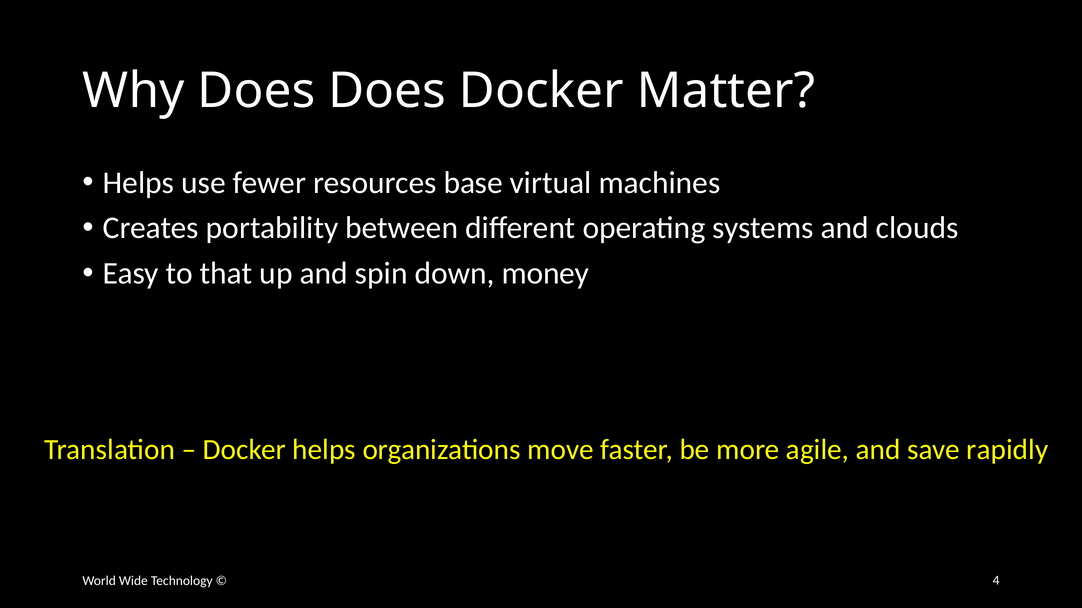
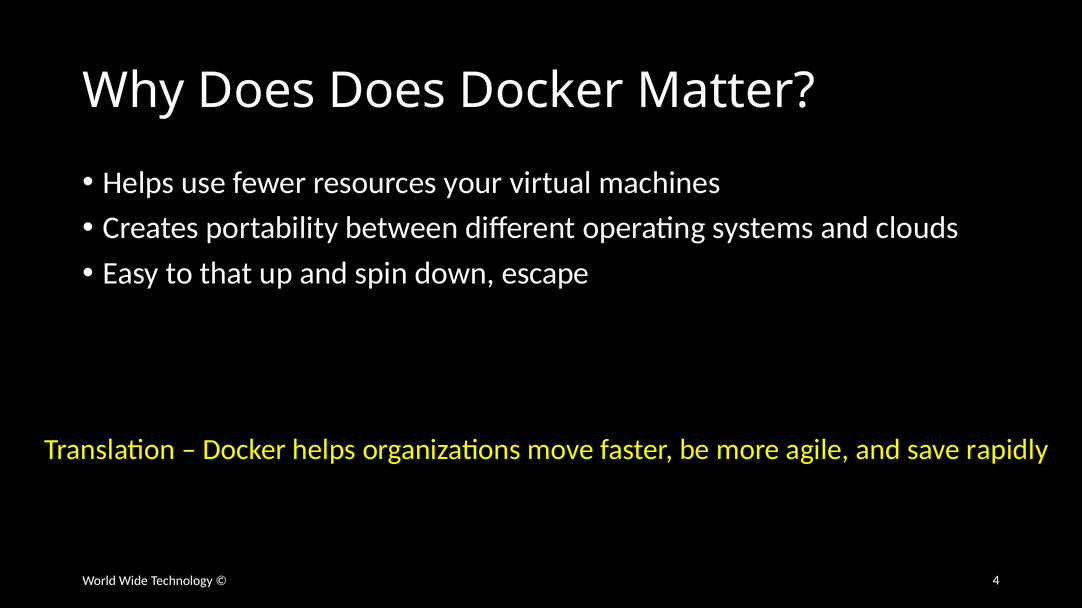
base: base -> your
money: money -> escape
